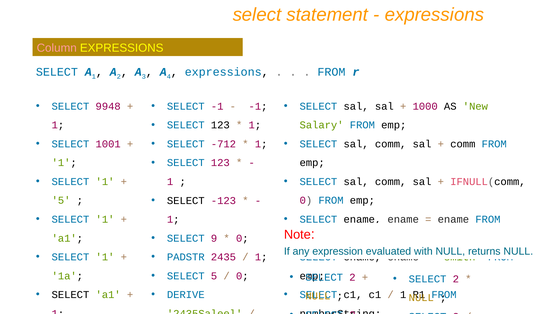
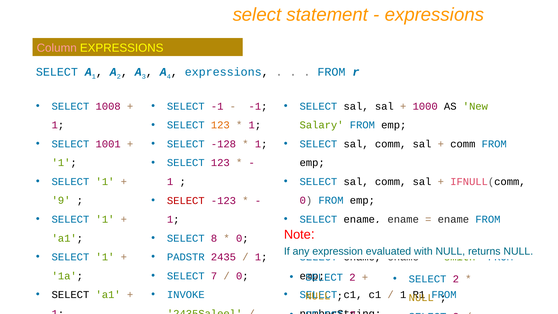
9948: 9948 -> 1008
123 at (220, 125) colour: black -> orange
-712: -712 -> -128
SELECT at (186, 200) colour: black -> red
5 at (61, 200): 5 -> 9
9: 9 -> 8
SELECT 5: 5 -> 7
DERIVE: DERIVE -> INVOKE
